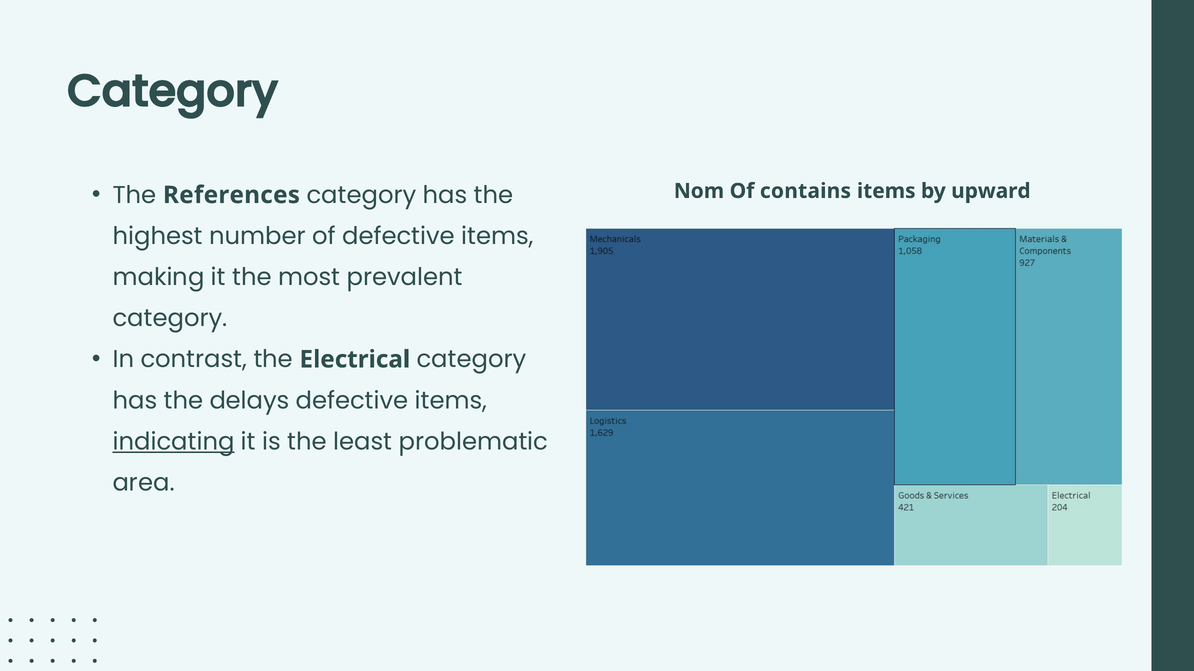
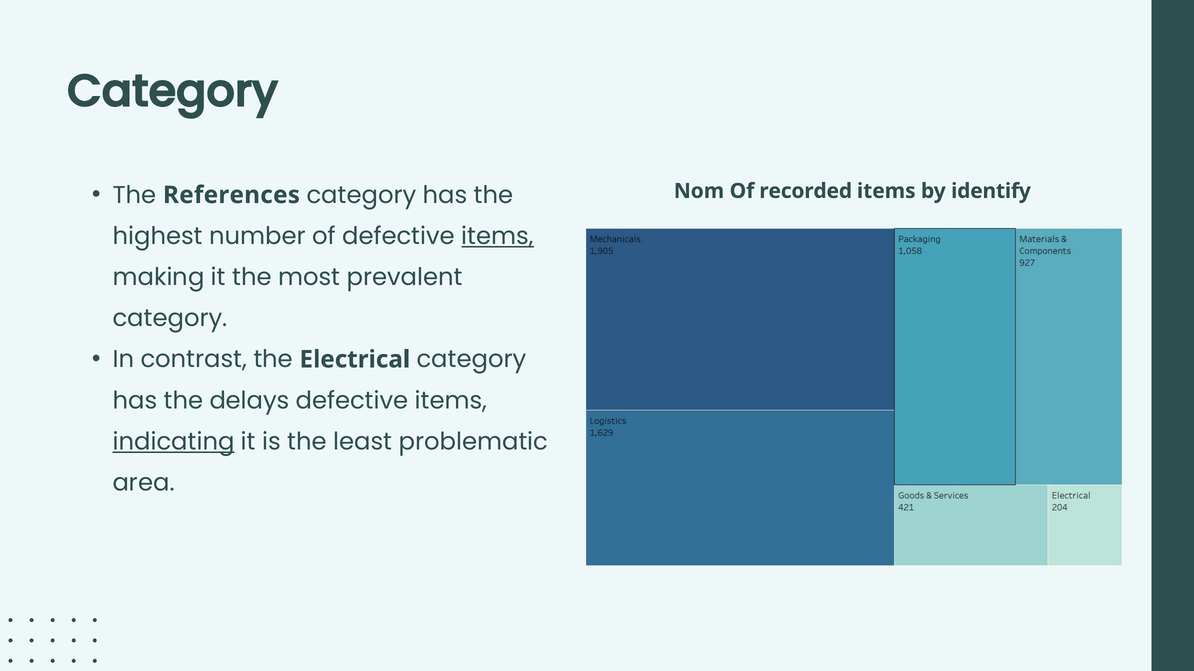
contains: contains -> recorded
upward: upward -> identify
items at (498, 236) underline: none -> present
